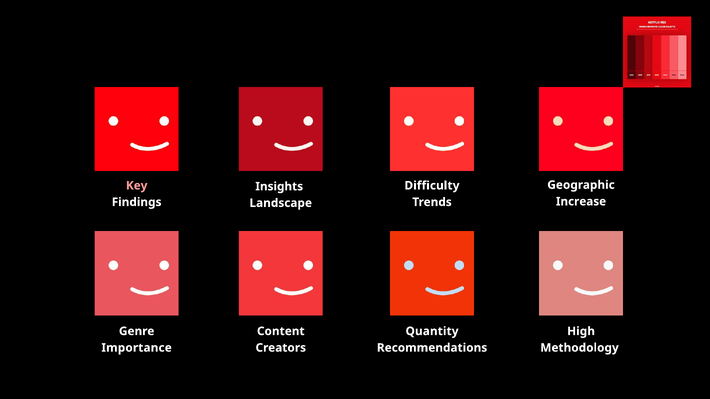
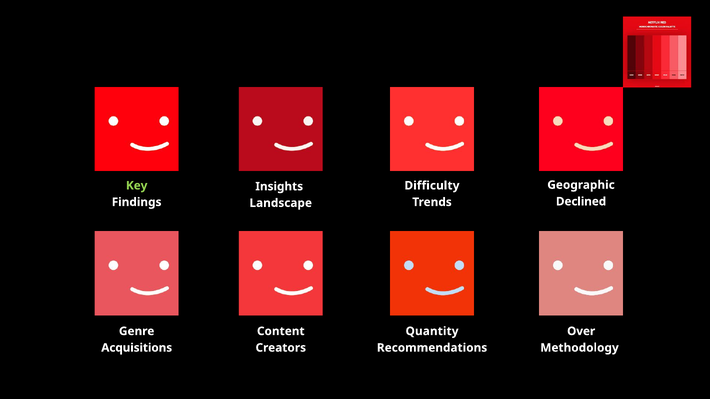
Key colour: pink -> light green
Increase: Increase -> Declined
High: High -> Over
Importance: Importance -> Acquisitions
